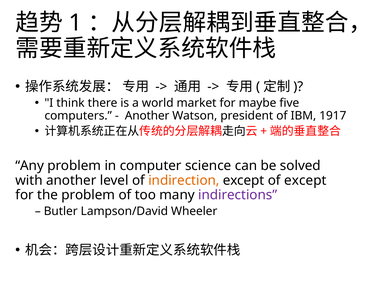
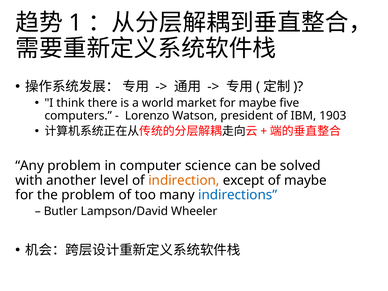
Another at (147, 116): Another -> Lorenzo
1917: 1917 -> 1903
of except: except -> maybe
indirections colour: purple -> blue
